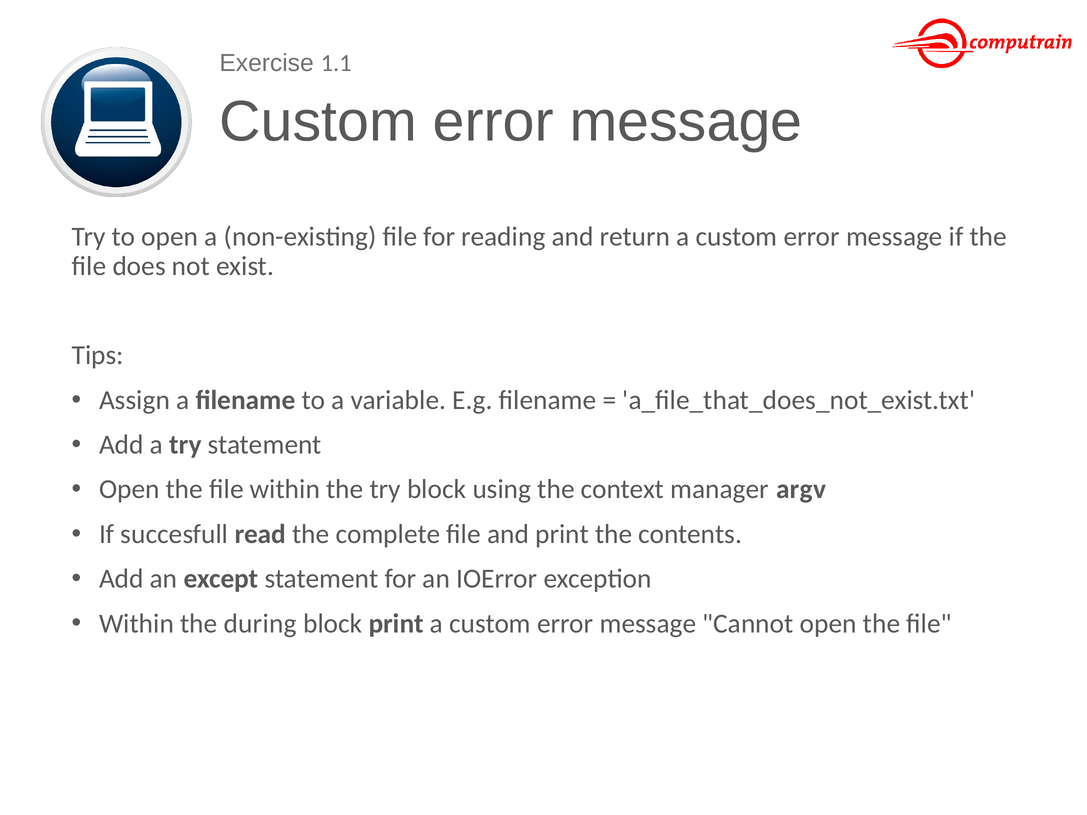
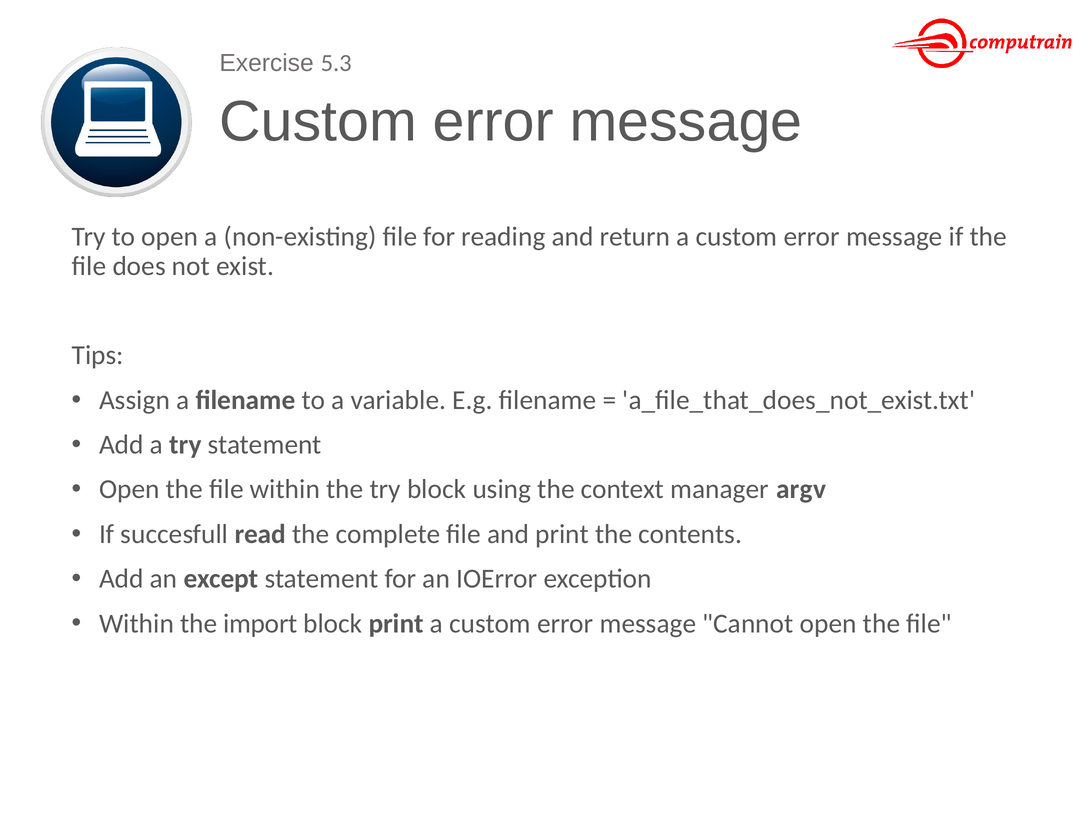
1.1: 1.1 -> 5.3
during: during -> import
